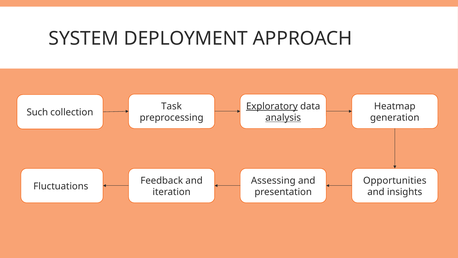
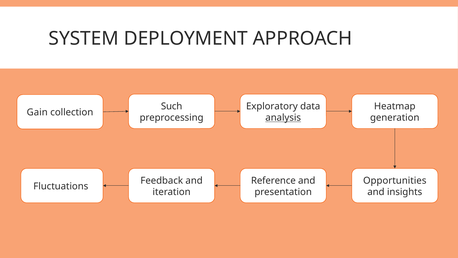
Task: Task -> Such
Exploratory underline: present -> none
Such: Such -> Gain
Assessing: Assessing -> Reference
